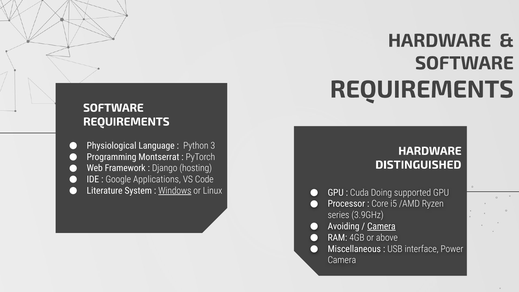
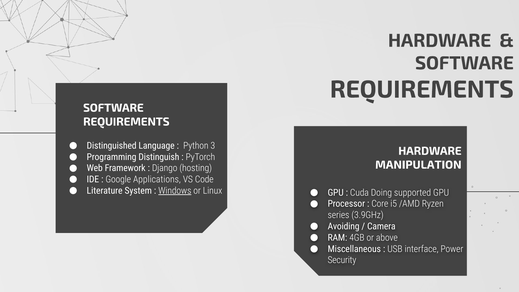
Physiological: Physiological -> Distinguished
Montserrat: Montserrat -> Distinguish
DISTINGUISHED: DISTINGUISHED -> MANIPULATION
Camera at (381, 226) underline: present -> none
Camera at (342, 260): Camera -> Security
